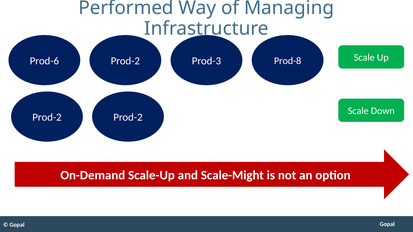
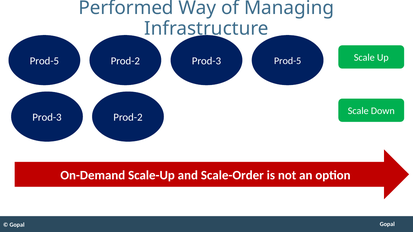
Prod-6 at (44, 61): Prod-6 -> Prod-5
Prod-3 Prod-8: Prod-8 -> Prod-5
Prod-2 at (47, 117): Prod-2 -> Prod-3
Scale-Might: Scale-Might -> Scale-Order
